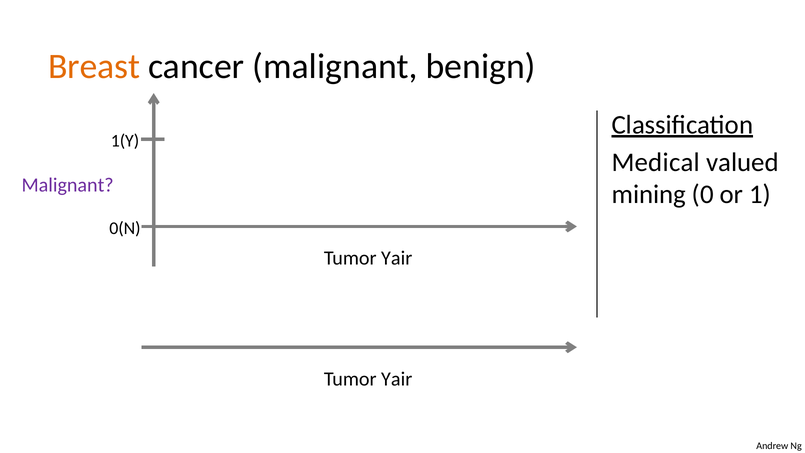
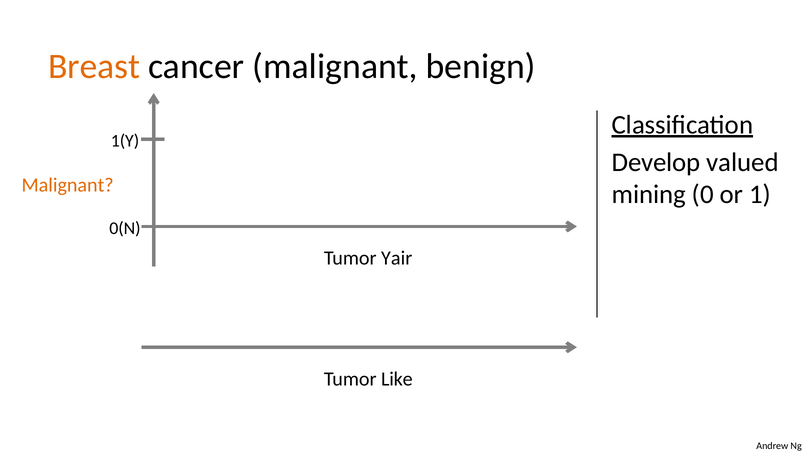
Medical: Medical -> Develop
Malignant at (68, 185) colour: purple -> orange
Yair at (397, 379): Yair -> Like
